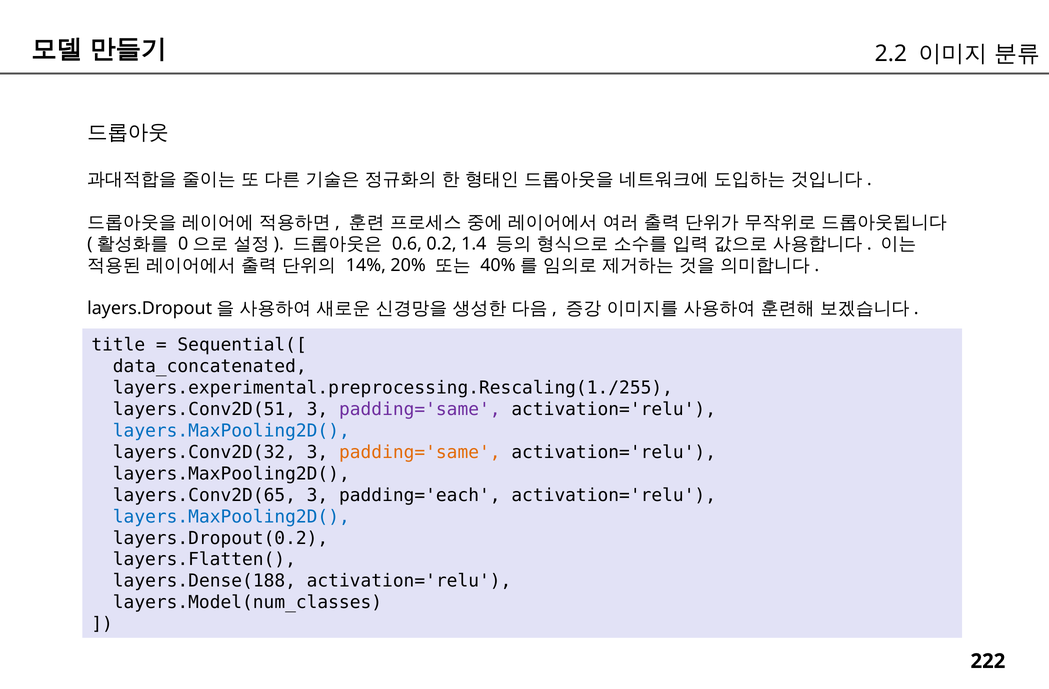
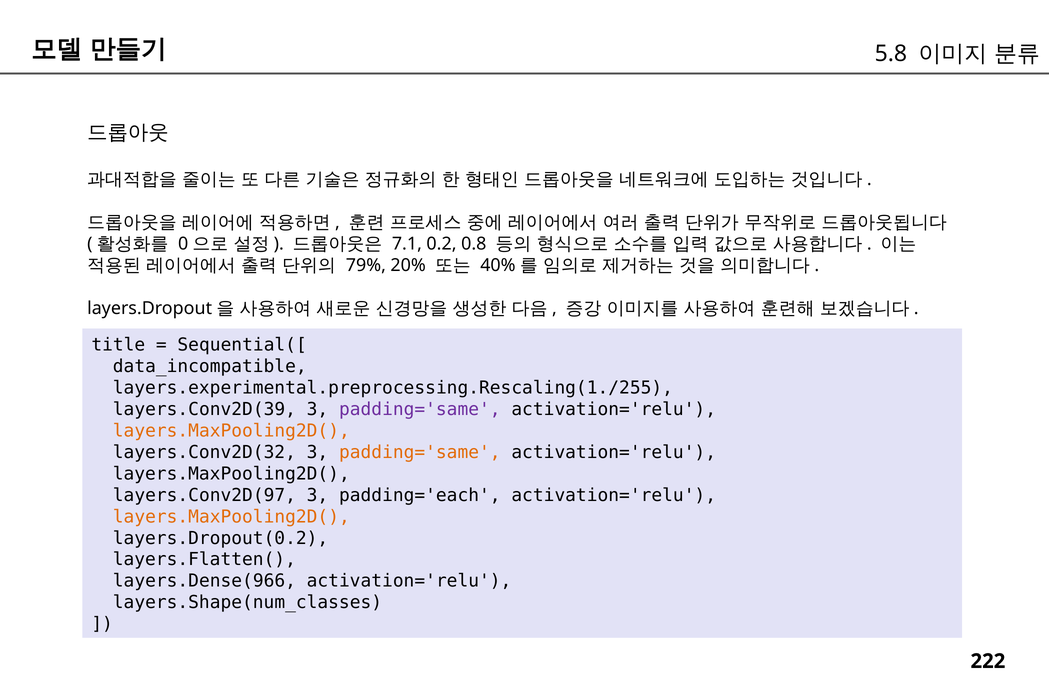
2.2: 2.2 -> 5.8
0.6: 0.6 -> 7.1
1.4: 1.4 -> 0.8
14%: 14% -> 79%
data_concatenated: data_concatenated -> data_incompatible
layers.Conv2D(51: layers.Conv2D(51 -> layers.Conv2D(39
layers.MaxPooling2D( at (231, 431) colour: blue -> orange
layers.Conv2D(65: layers.Conv2D(65 -> layers.Conv2D(97
layers.MaxPooling2D( at (231, 517) colour: blue -> orange
layers.Dense(188: layers.Dense(188 -> layers.Dense(966
layers.Model(num_classes: layers.Model(num_classes -> layers.Shape(num_classes
